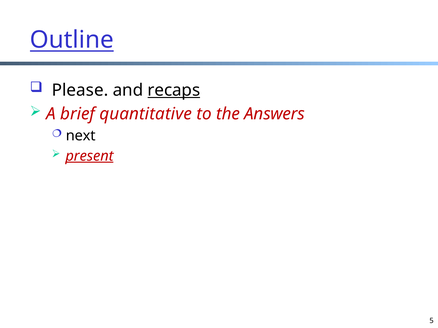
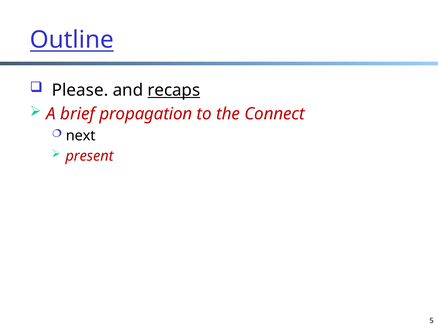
quantitative: quantitative -> propagation
Answers: Answers -> Connect
present underline: present -> none
